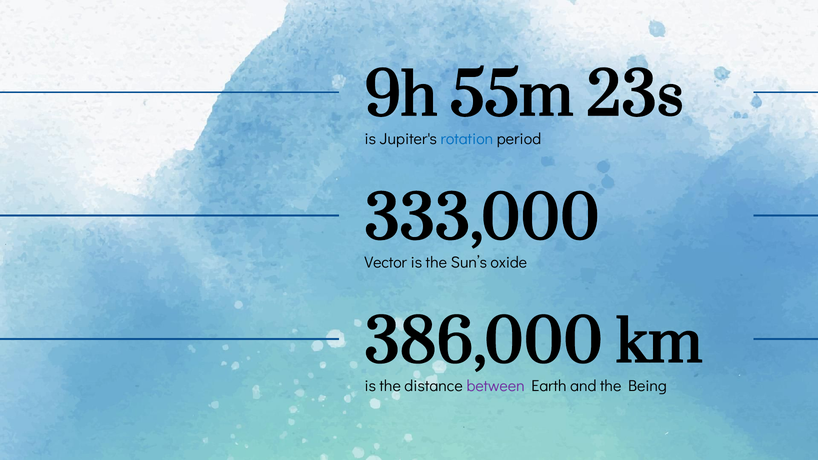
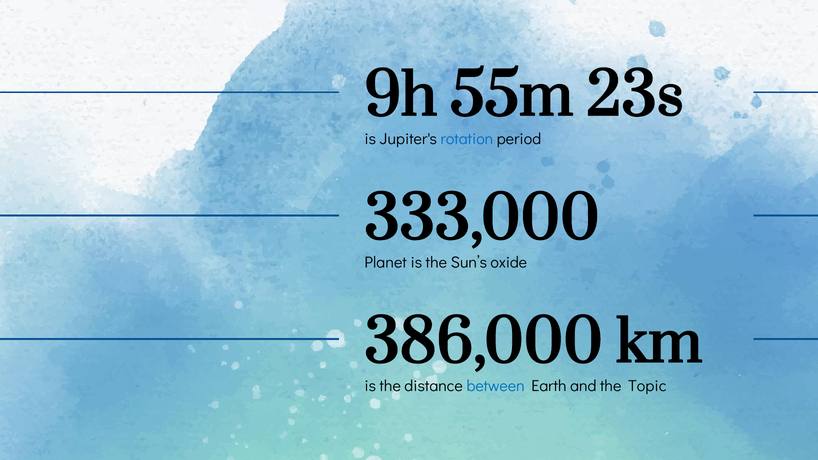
Vector: Vector -> Planet
between colour: purple -> blue
Being: Being -> Topic
